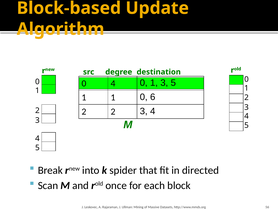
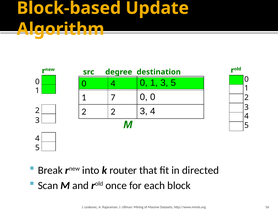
1 1: 1 -> 7
0 6: 6 -> 0
spider: spider -> router
